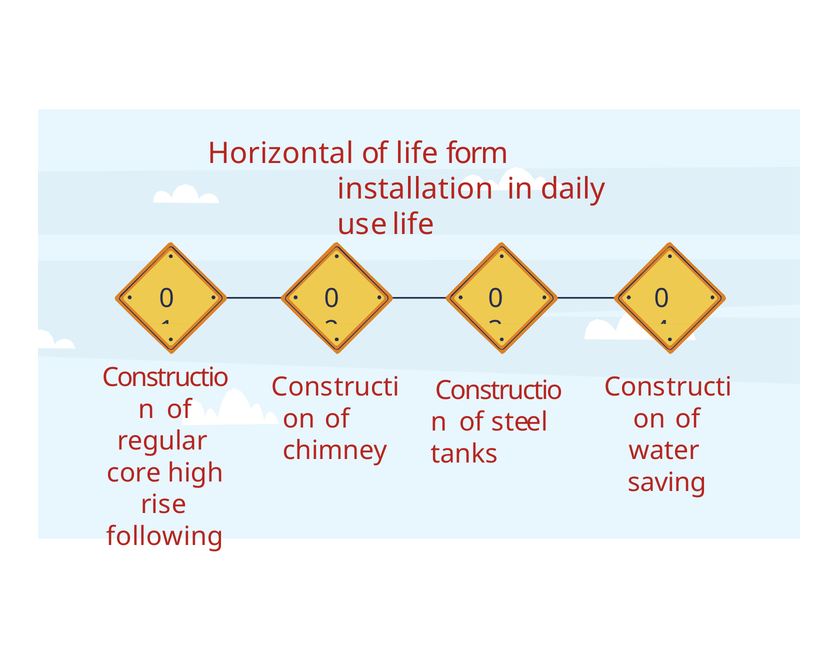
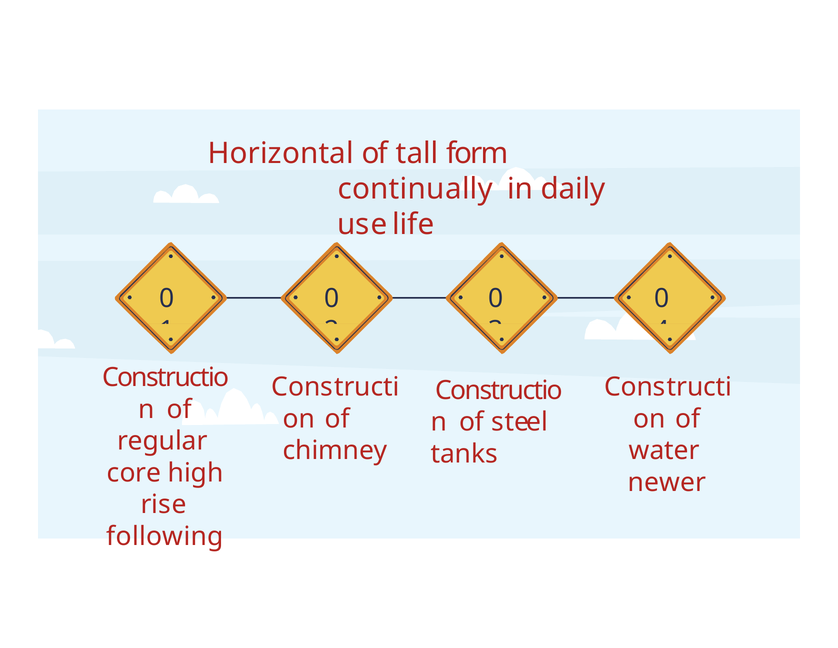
of life: life -> tall
installation: installation -> continually
saving: saving -> newer
